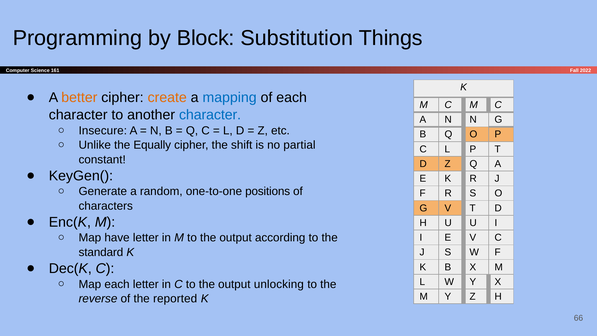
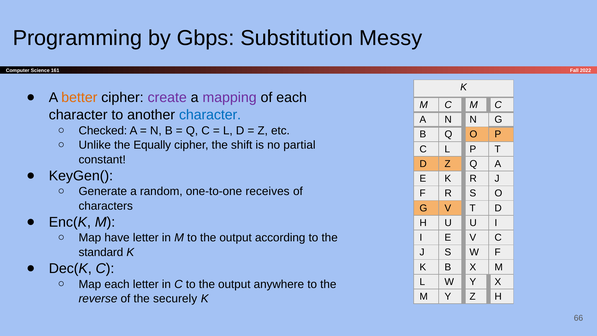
Block: Block -> Gbps
Things: Things -> Messy
create colour: orange -> purple
mapping colour: blue -> purple
Insecure: Insecure -> Checked
positions: positions -> receives
unlocking: unlocking -> anywhere
reported: reported -> securely
